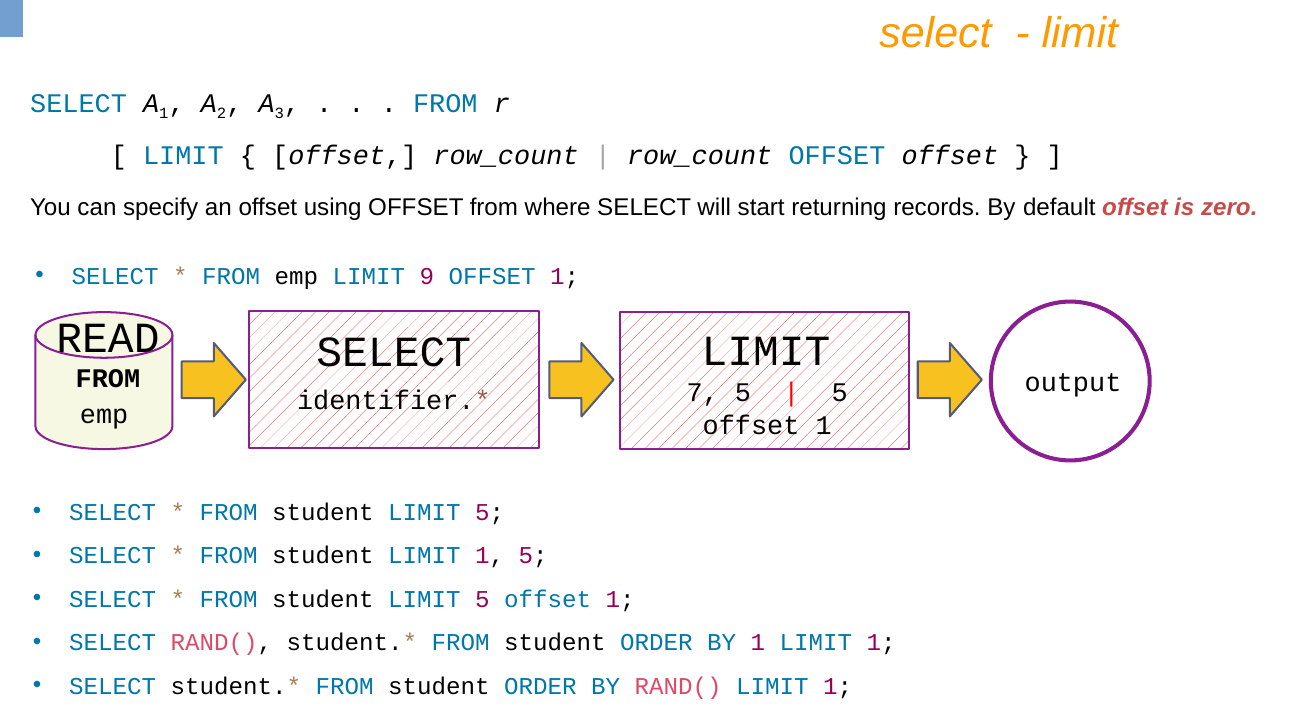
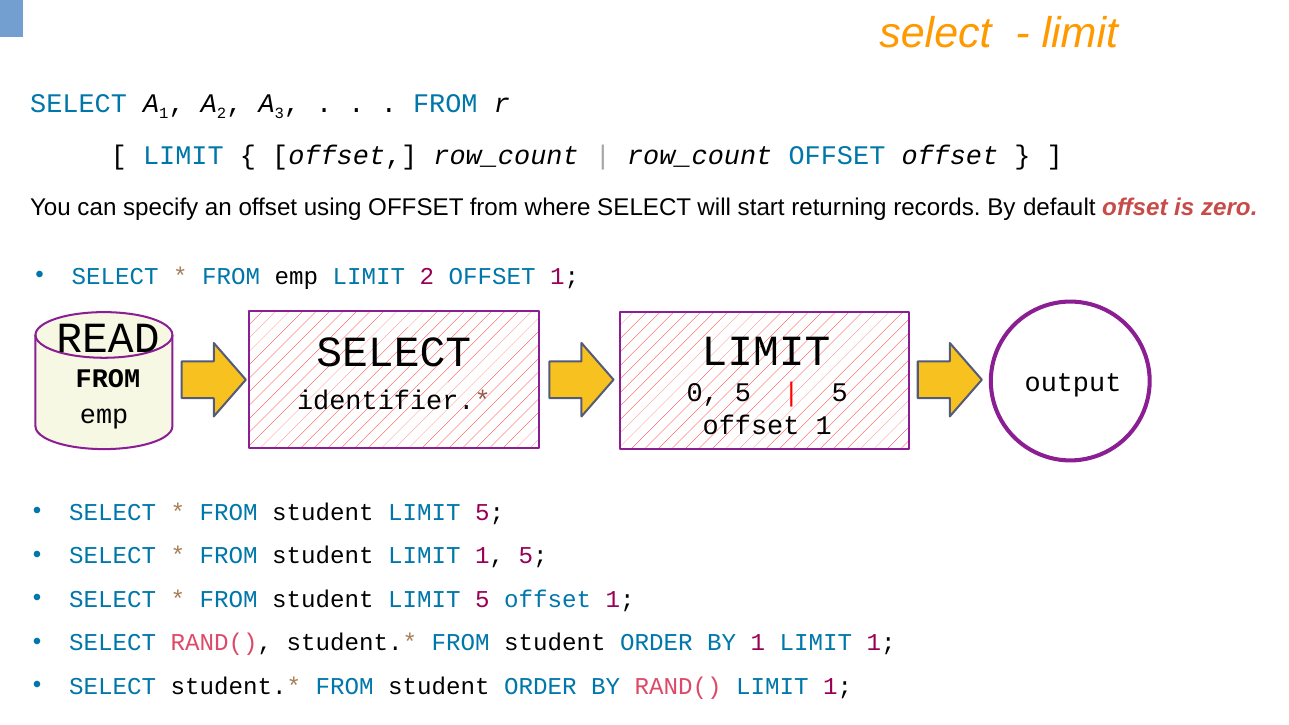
LIMIT 9: 9 -> 2
7: 7 -> 0
